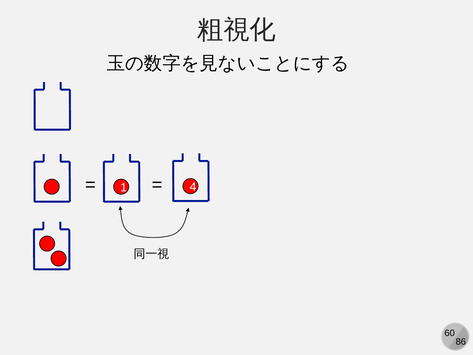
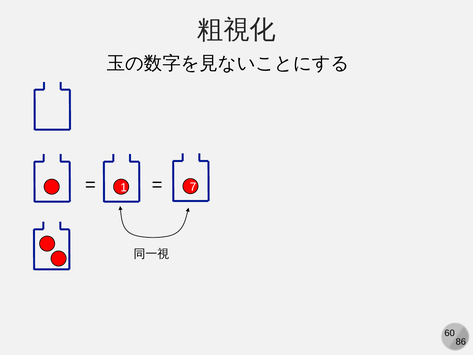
4: 4 -> 7
